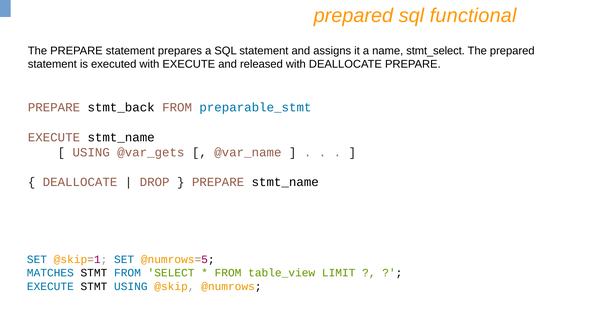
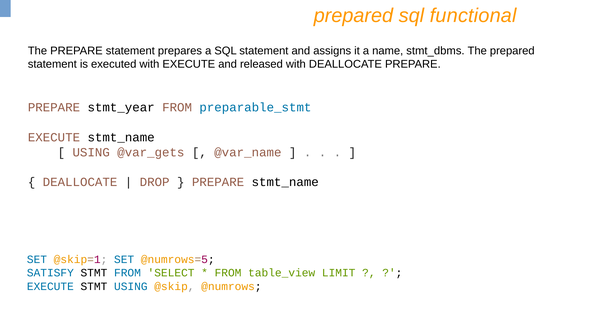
stmt_select: stmt_select -> stmt_dbms
stmt_back: stmt_back -> stmt_year
MATCHES: MATCHES -> SATISFY
